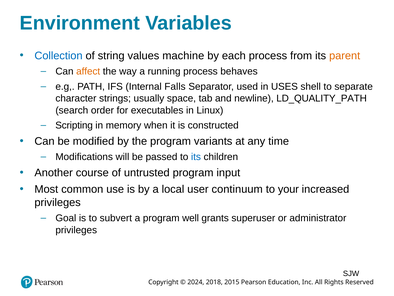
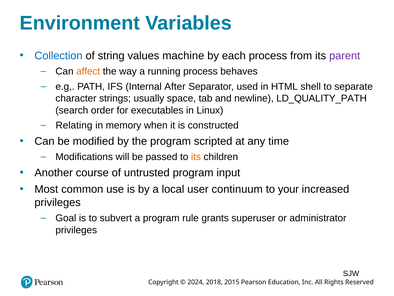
parent colour: orange -> purple
Falls: Falls -> After
USES: USES -> HTML
Scripting: Scripting -> Relating
variants: variants -> scripted
its at (196, 157) colour: blue -> orange
well: well -> rule
